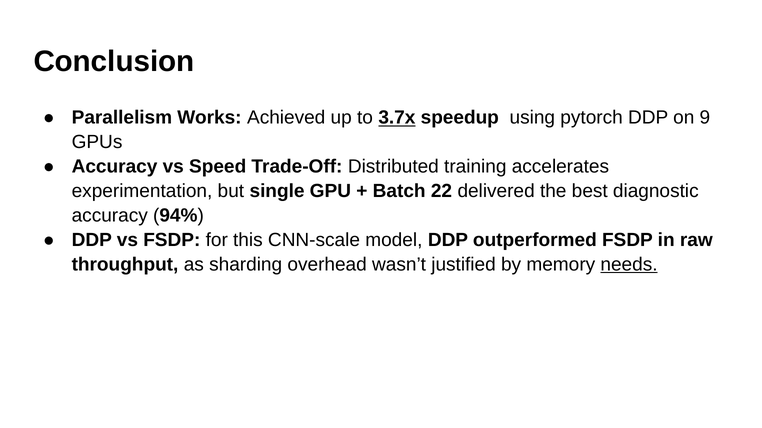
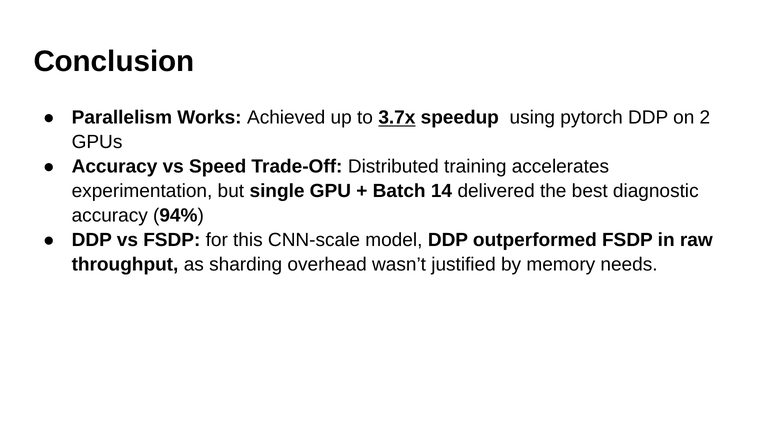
9: 9 -> 2
22: 22 -> 14
needs underline: present -> none
